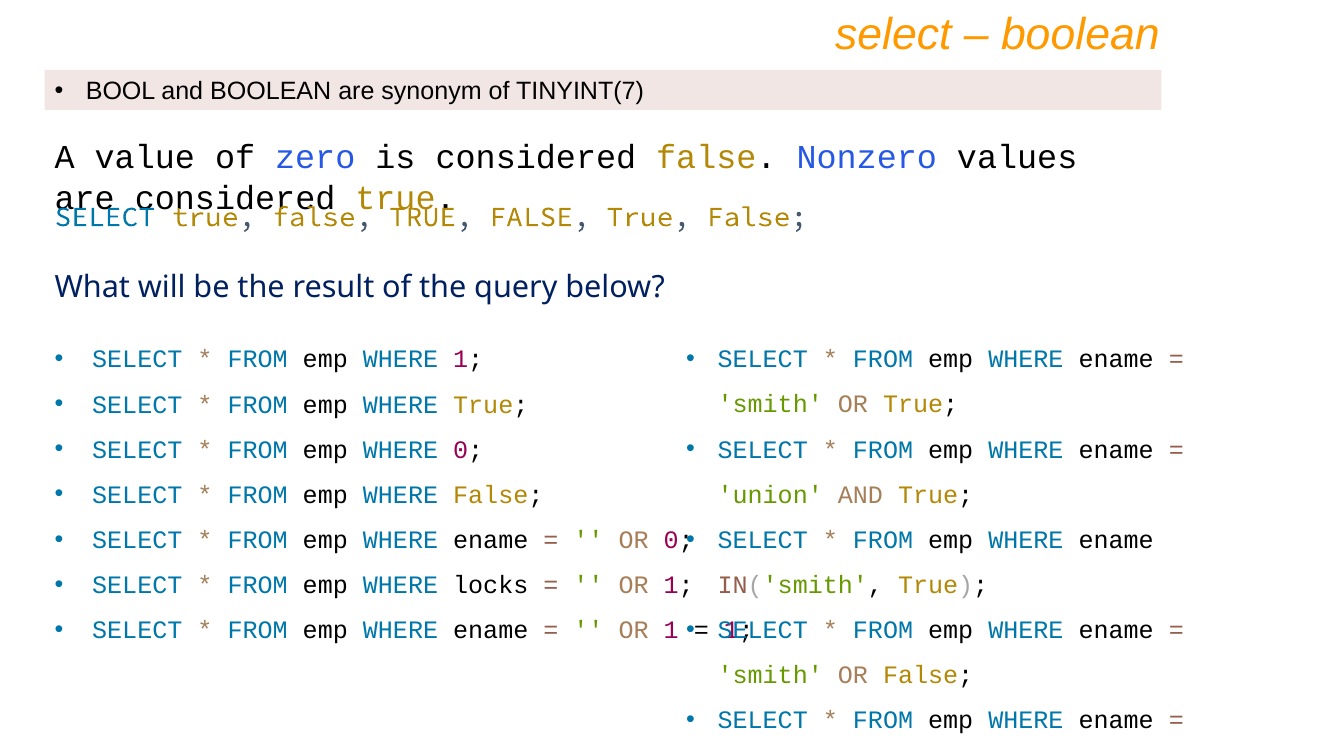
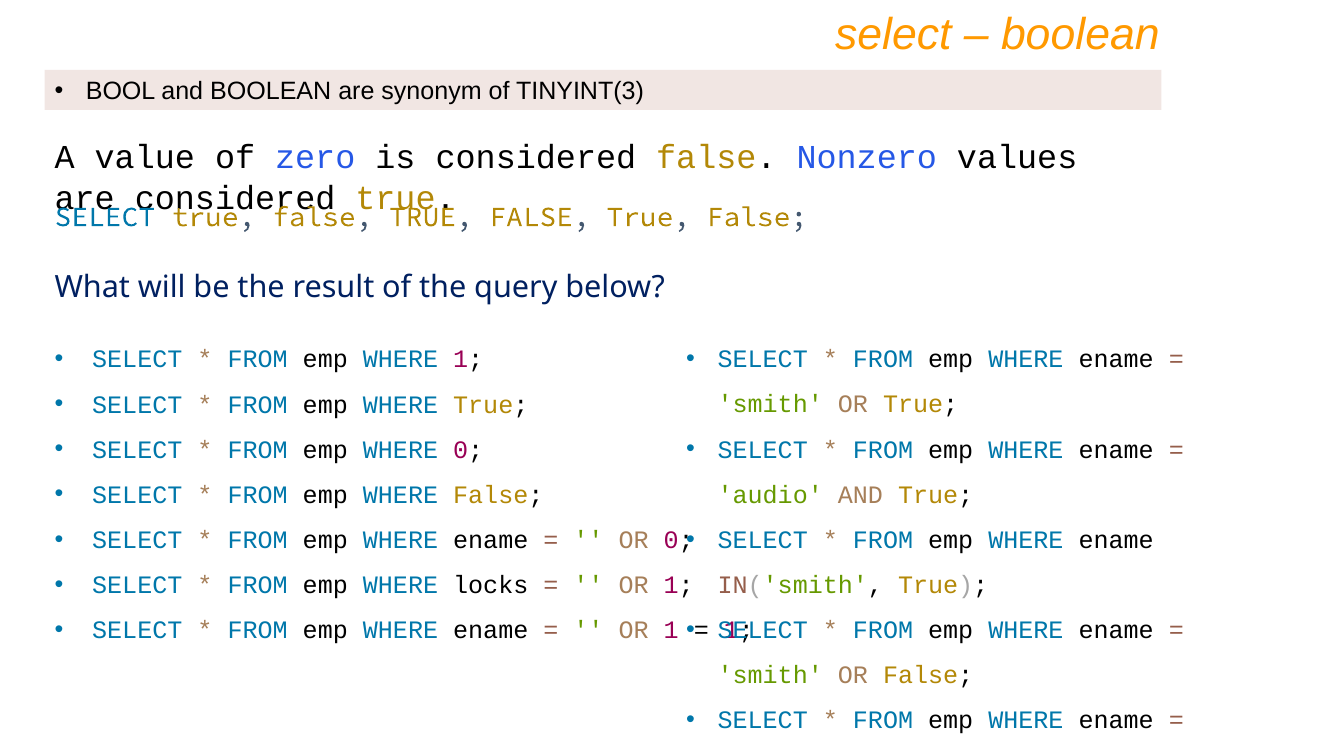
TINYINT(7: TINYINT(7 -> TINYINT(3
union: union -> audio
